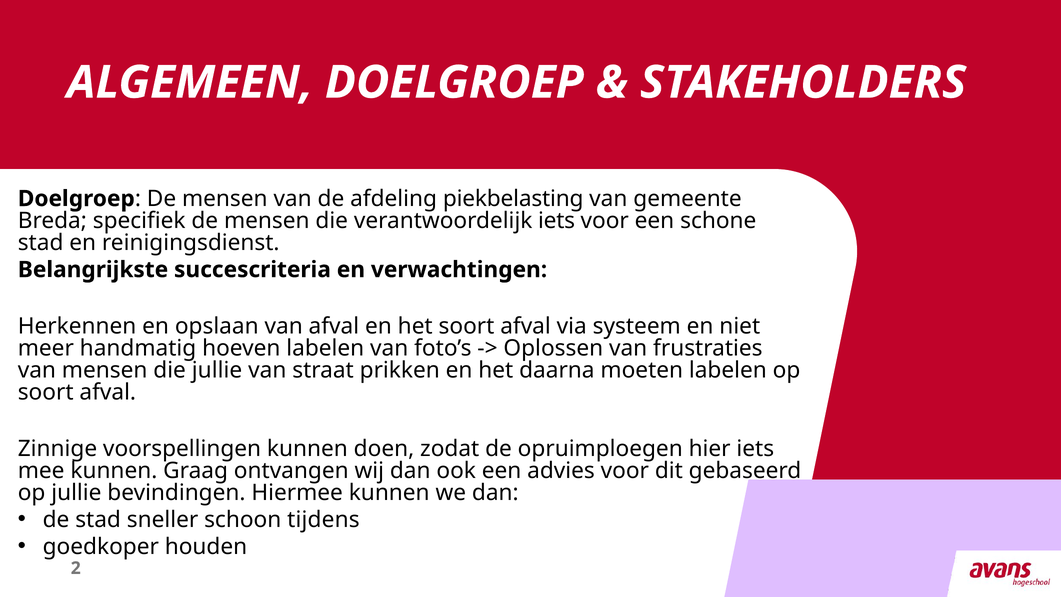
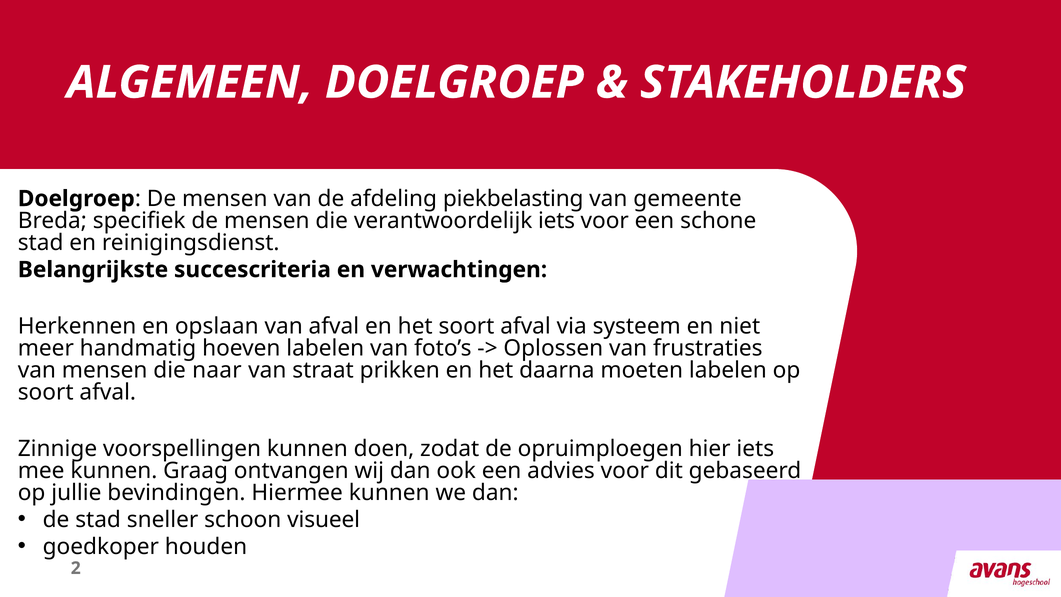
die jullie: jullie -> naar
tijdens: tijdens -> visueel
